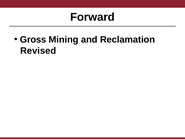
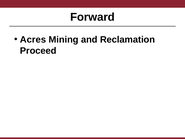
Gross: Gross -> Acres
Revised: Revised -> Proceed
